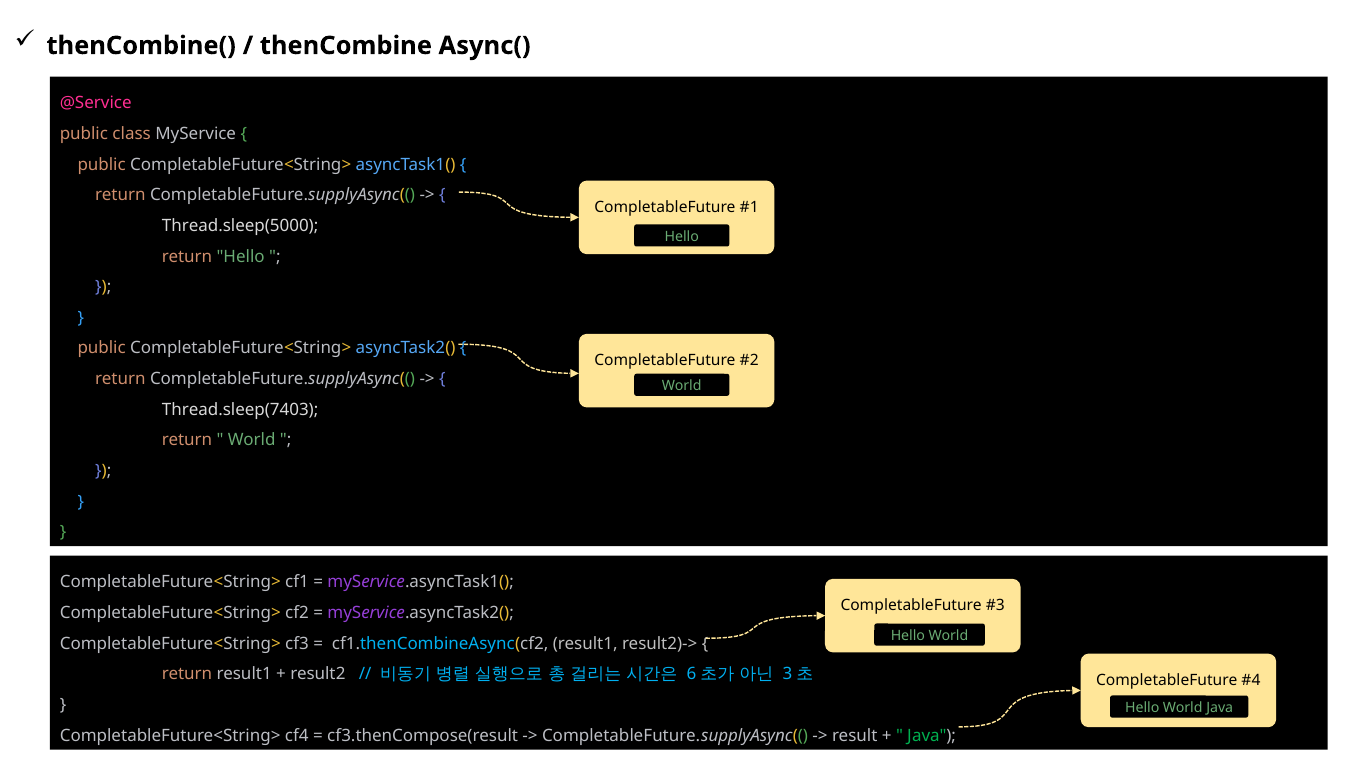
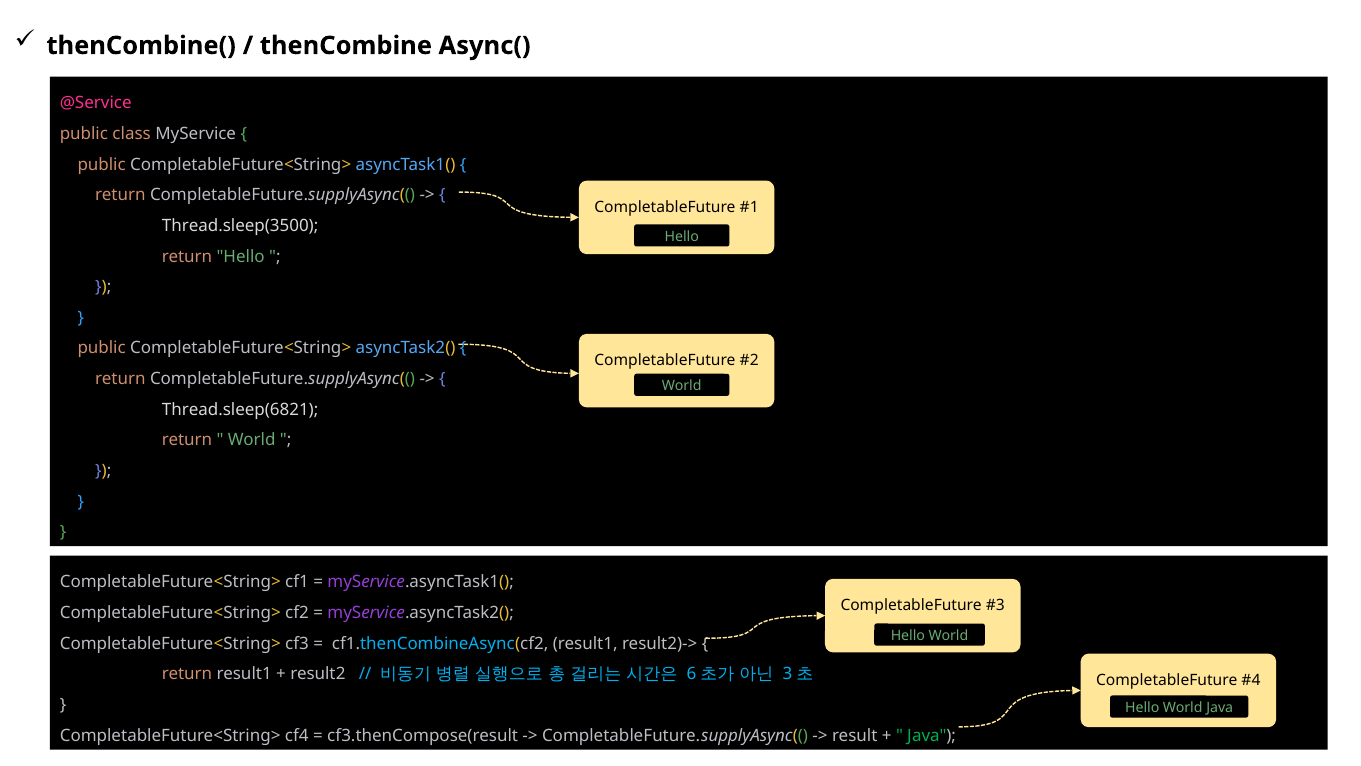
Thread.sleep(5000: Thread.sleep(5000 -> Thread.sleep(3500
Thread.sleep(7403: Thread.sleep(7403 -> Thread.sleep(6821
